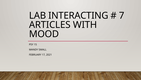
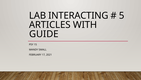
7: 7 -> 5
MOOD: MOOD -> GUIDE
